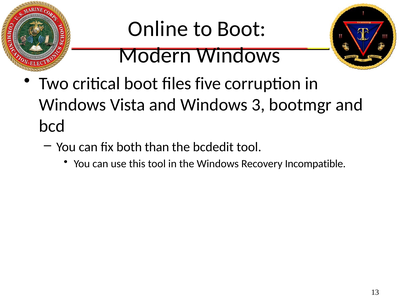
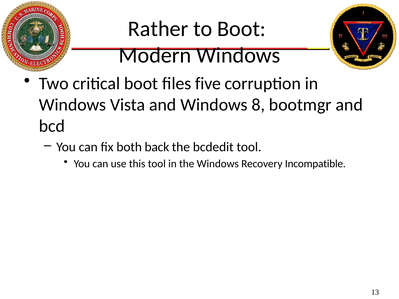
Online: Online -> Rather
3: 3 -> 8
than: than -> back
